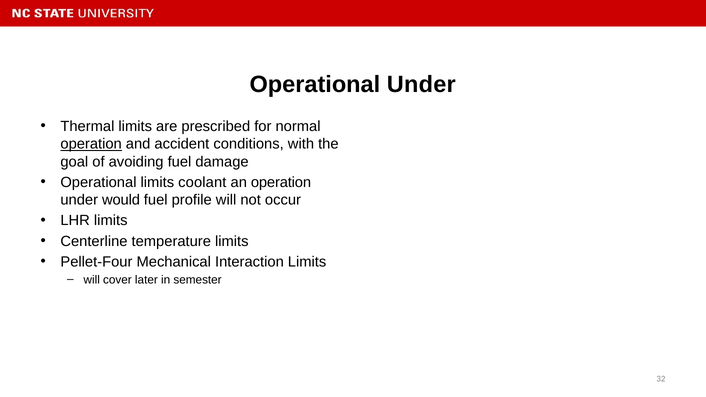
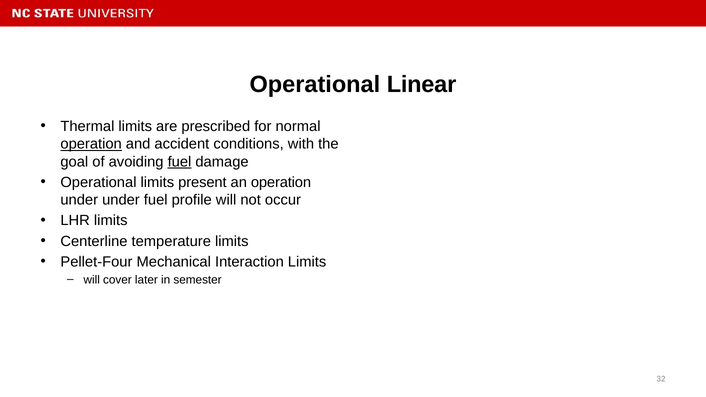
Operational Under: Under -> Linear
fuel at (179, 162) underline: none -> present
coolant: coolant -> present
under would: would -> under
